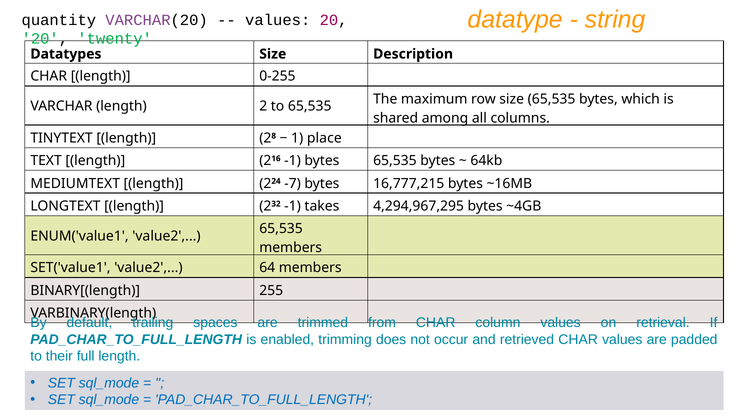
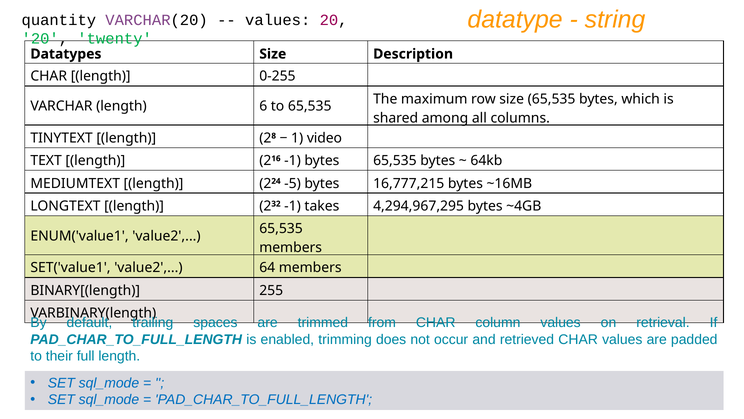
2: 2 -> 6
place: place -> video
-7: -7 -> -5
